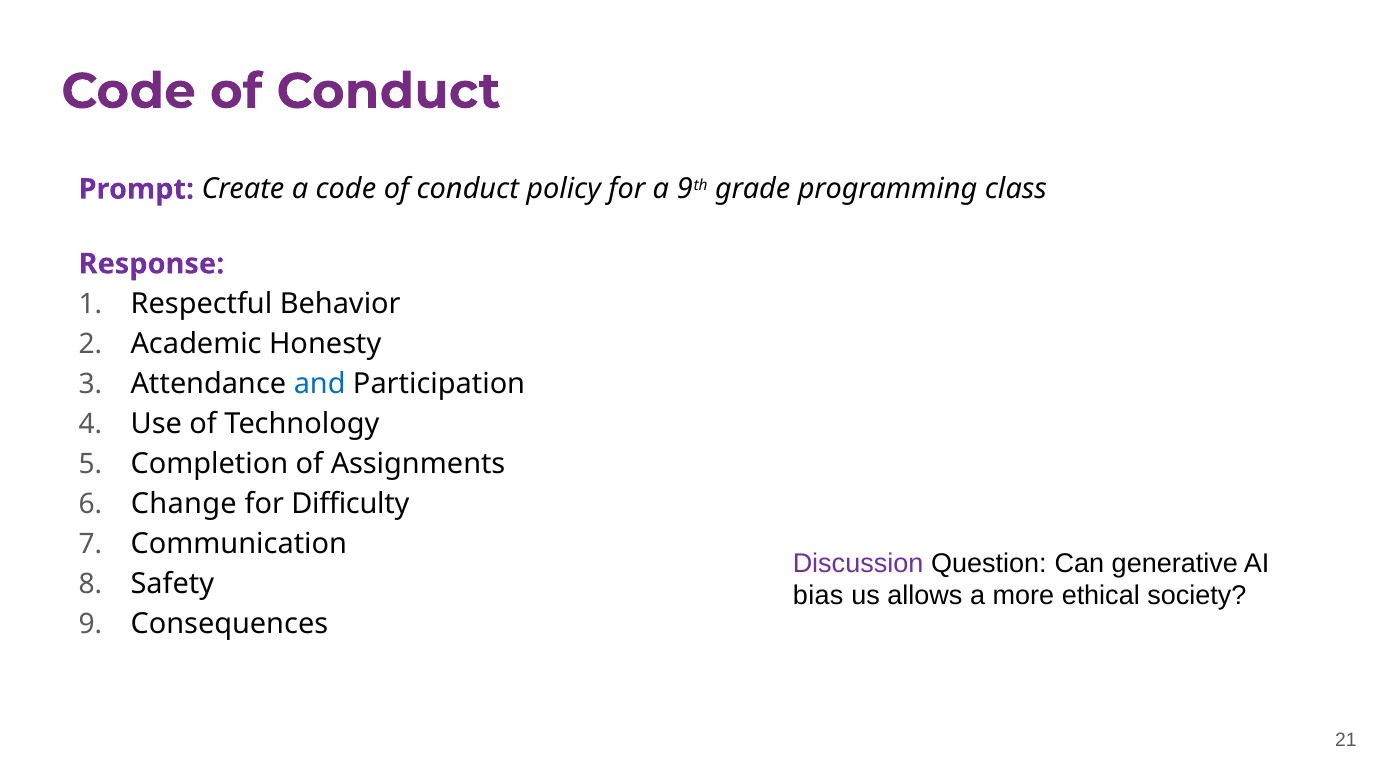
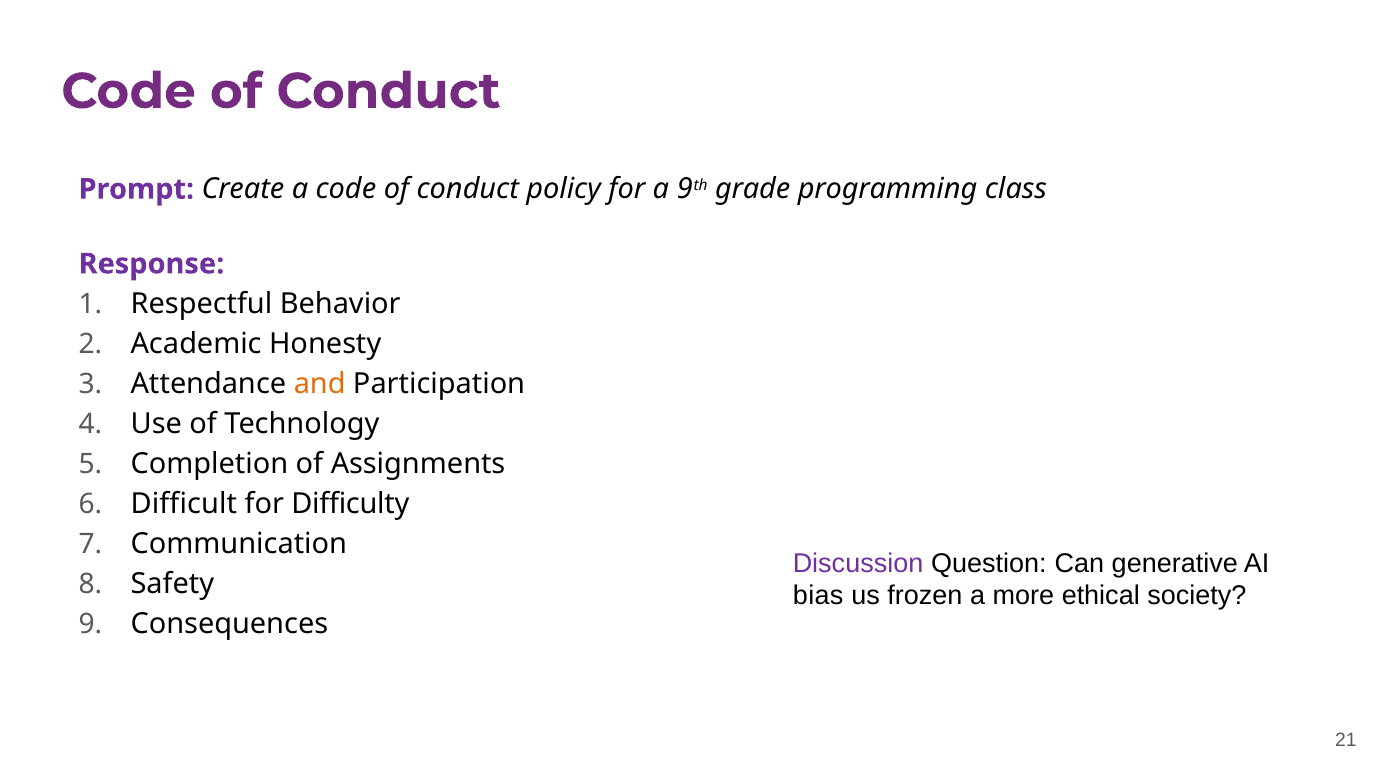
and colour: blue -> orange
Change: Change -> Difficult
allows: allows -> frozen
